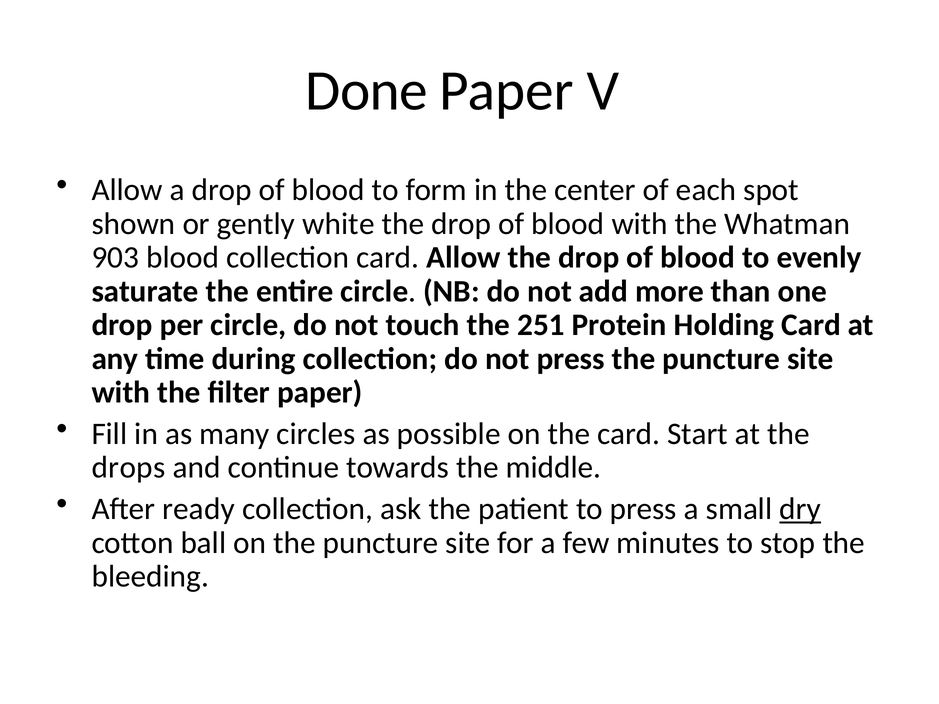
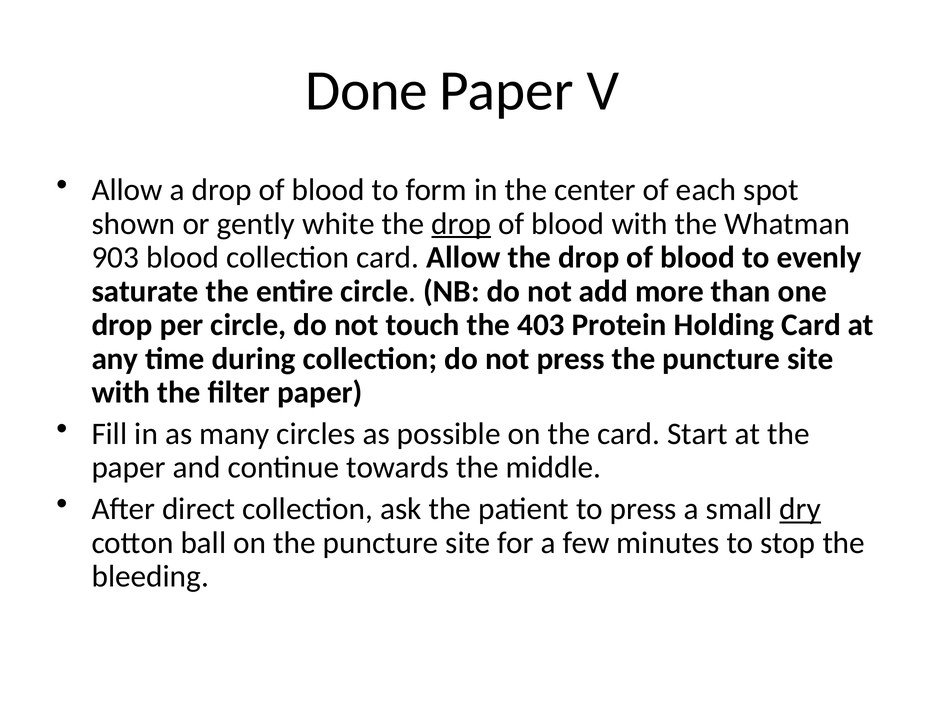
drop at (461, 224) underline: none -> present
251: 251 -> 403
drops at (129, 468): drops -> paper
ready: ready -> direct
